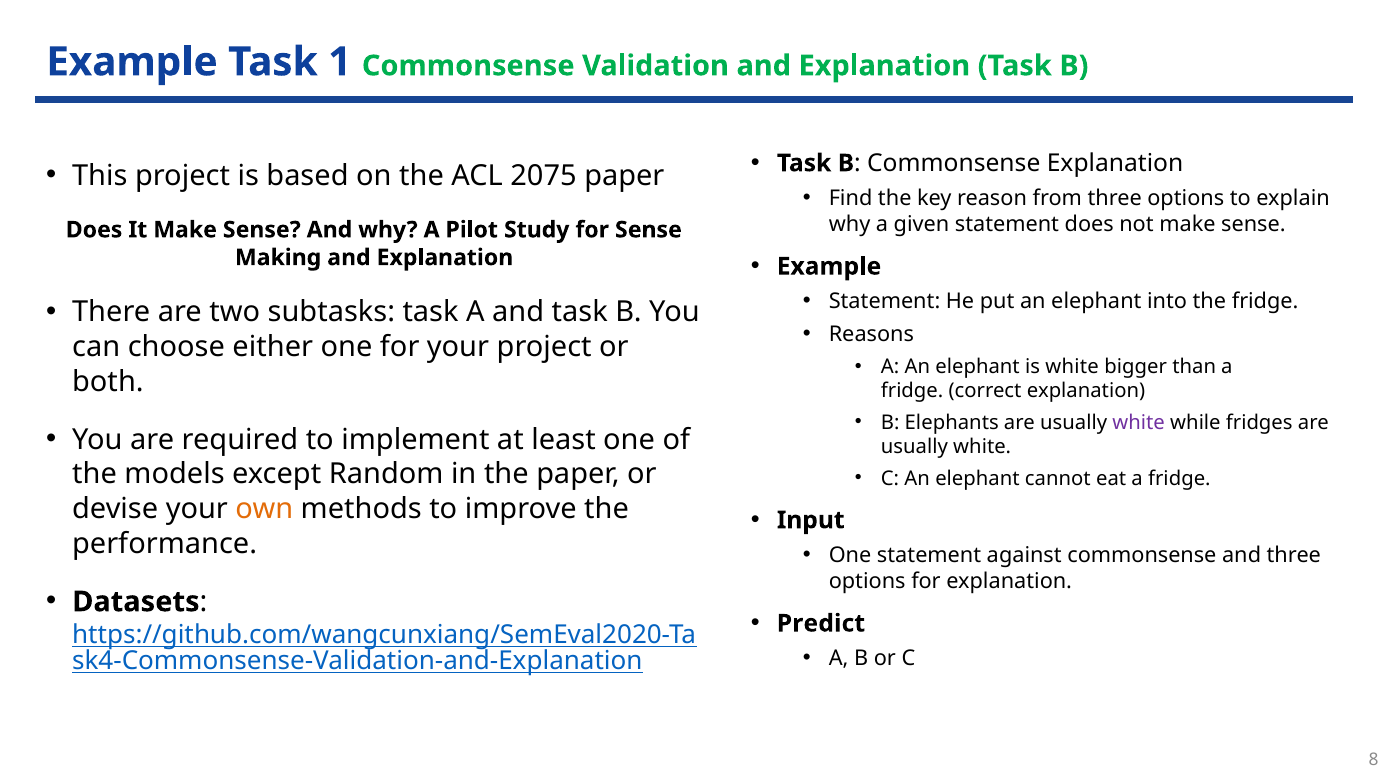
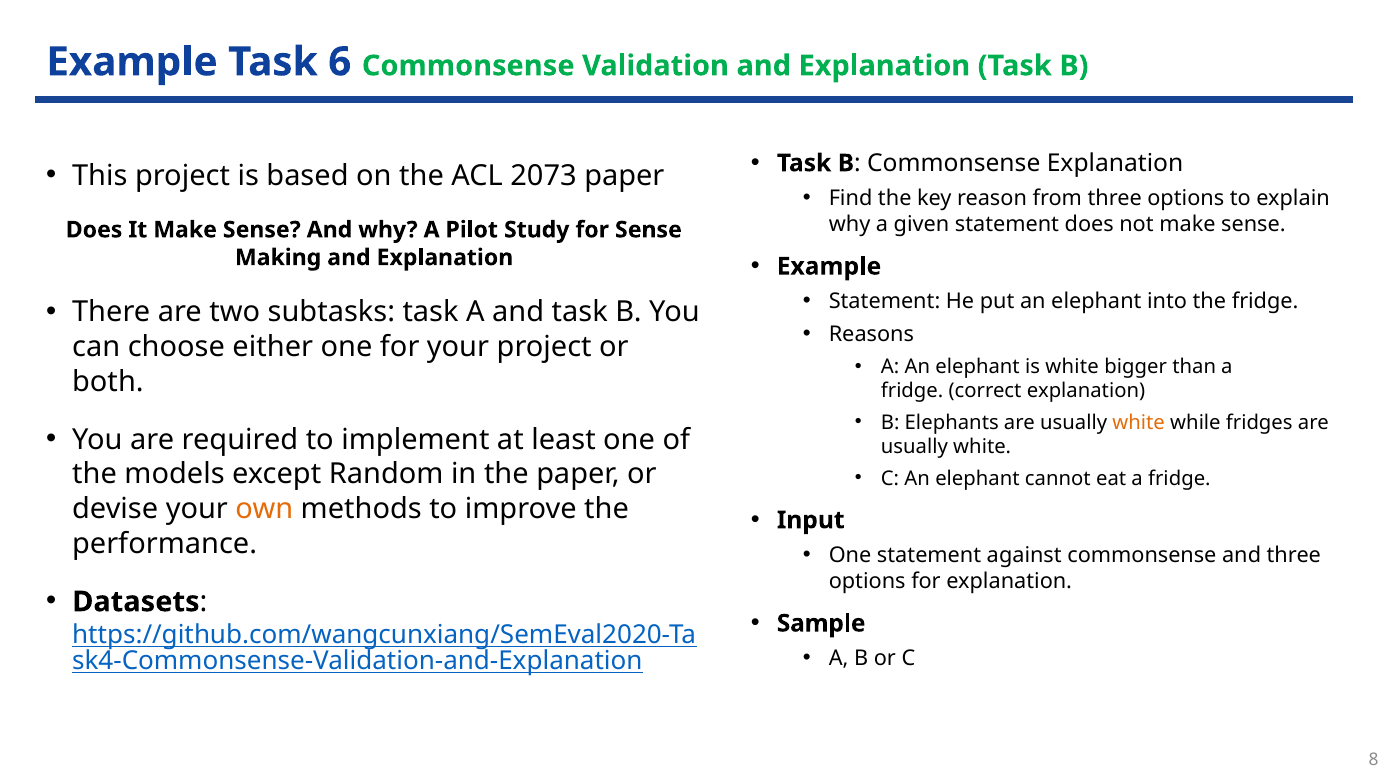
1: 1 -> 6
2075: 2075 -> 2073
white at (1139, 423) colour: purple -> orange
Predict: Predict -> Sample
